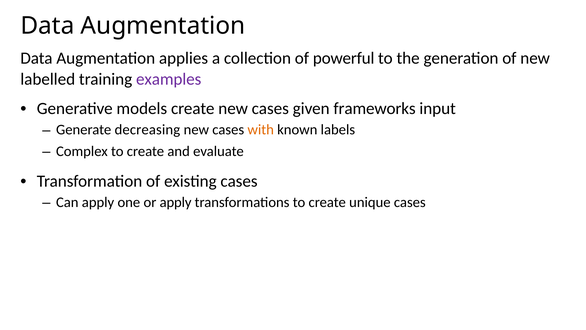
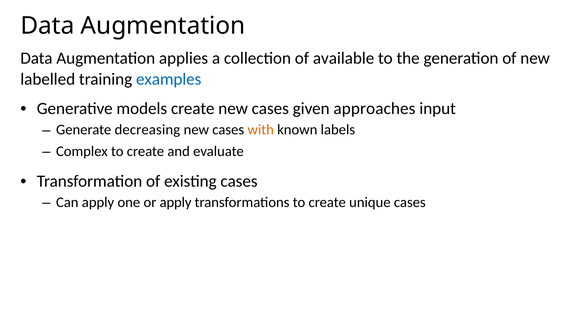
powerful: powerful -> available
examples colour: purple -> blue
frameworks: frameworks -> approaches
